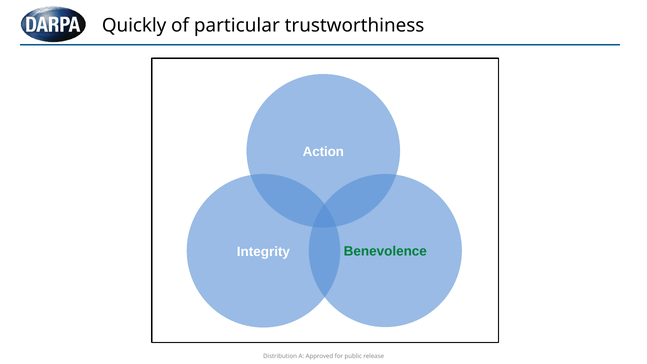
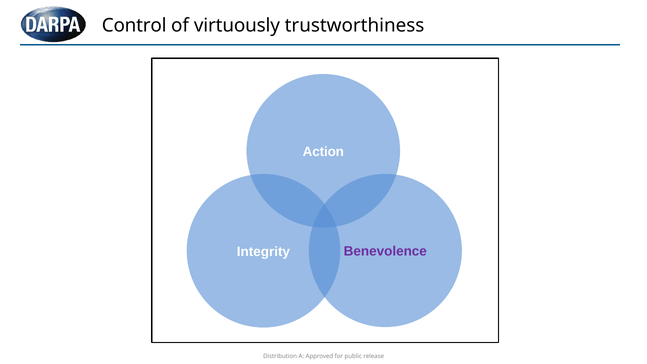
Quickly: Quickly -> Control
particular: particular -> virtuously
Benevolence colour: green -> purple
